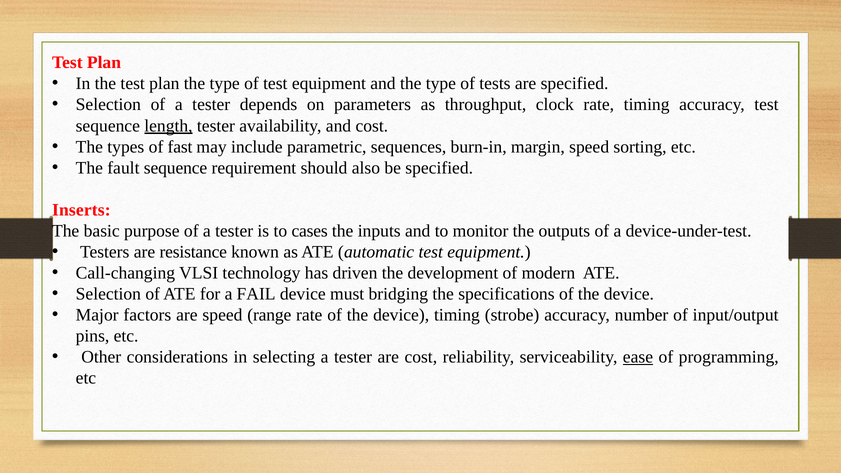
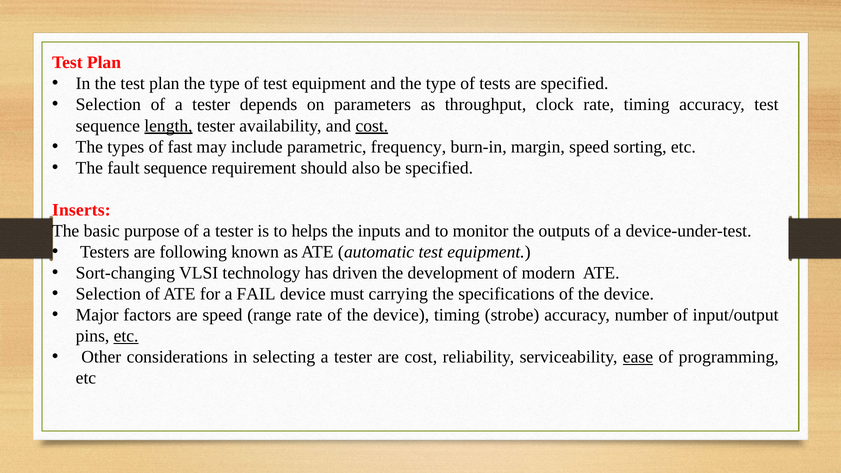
cost at (372, 126) underline: none -> present
sequences: sequences -> frequency
cases: cases -> helps
resistance: resistance -> following
Call-changing: Call-changing -> Sort-changing
bridging: bridging -> carrying
etc at (126, 336) underline: none -> present
